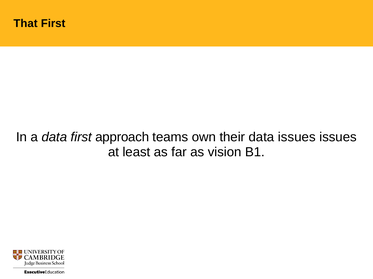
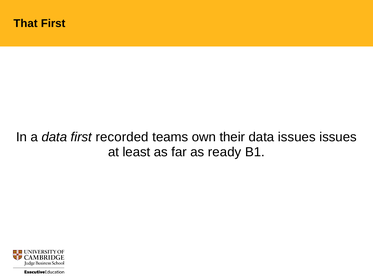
approach: approach -> recorded
vision: vision -> ready
